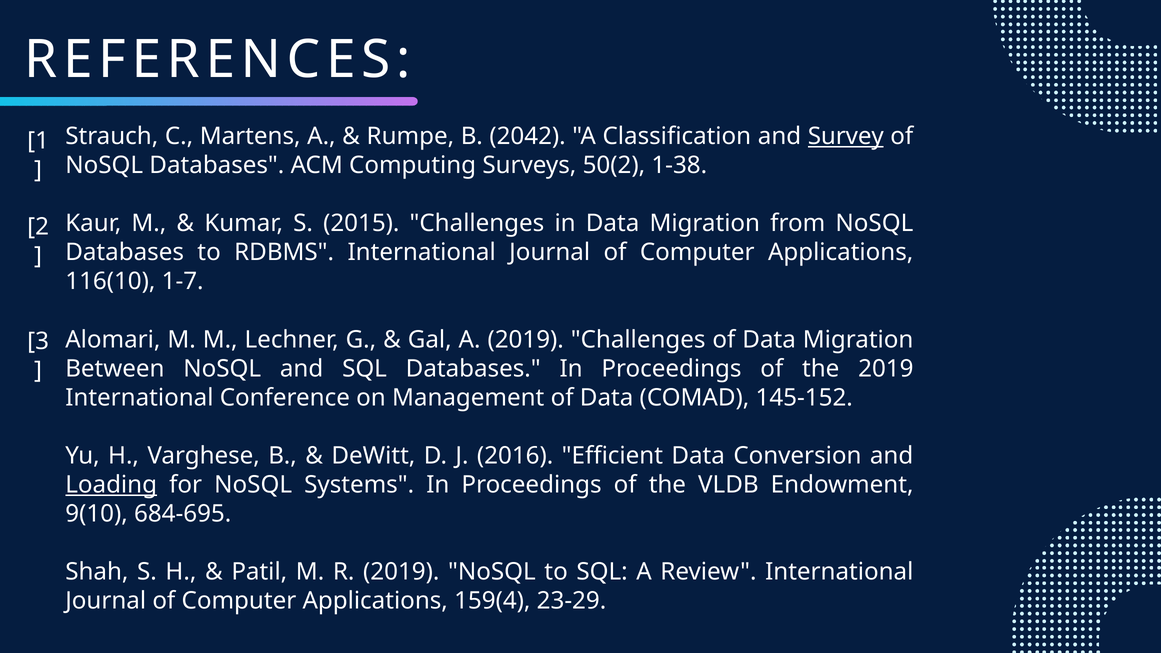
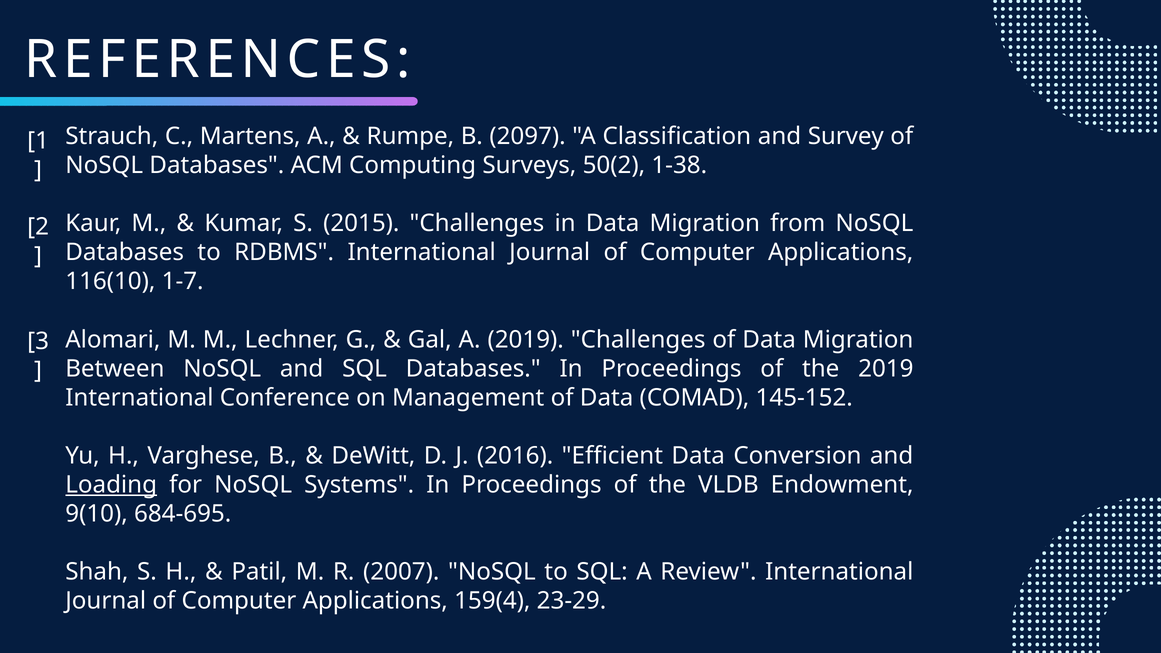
2042: 2042 -> 2097
Survey underline: present -> none
R 2019: 2019 -> 2007
